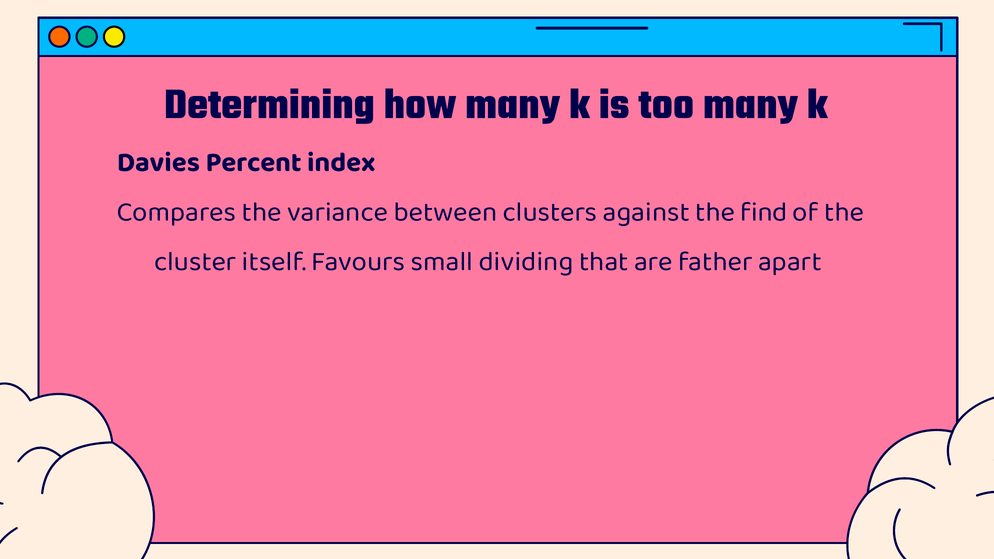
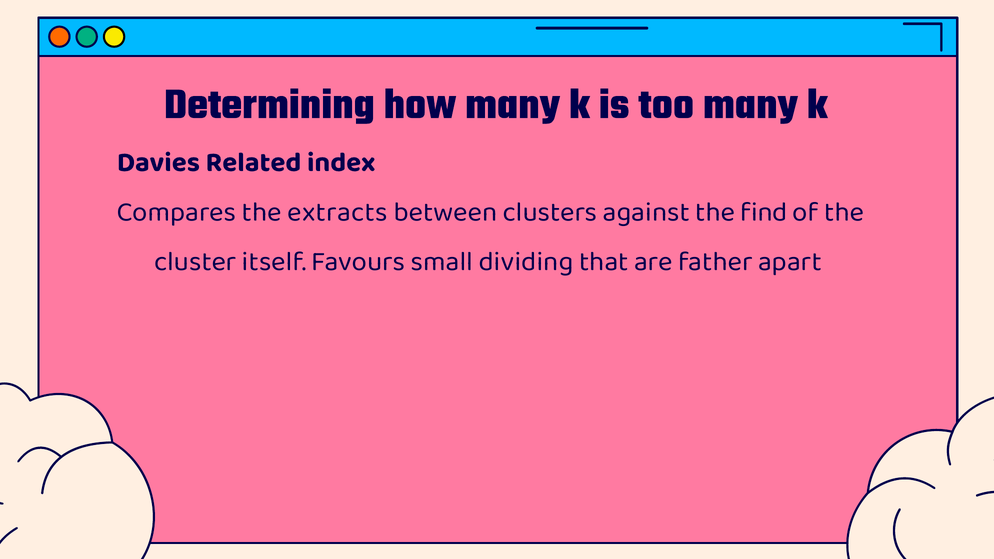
Percent: Percent -> Related
variance: variance -> extracts
